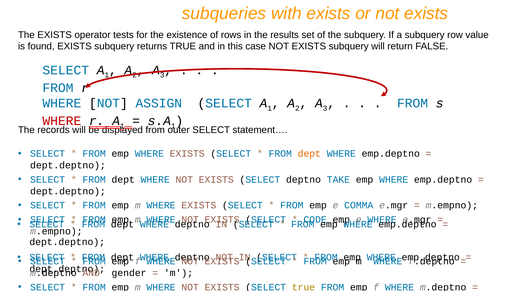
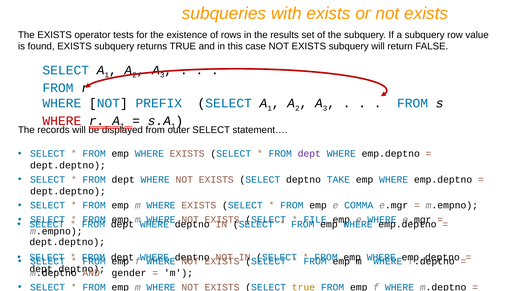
ASSIGN: ASSIGN -> PREFIX
dept at (309, 154) colour: orange -> purple
CODE: CODE -> FILE
